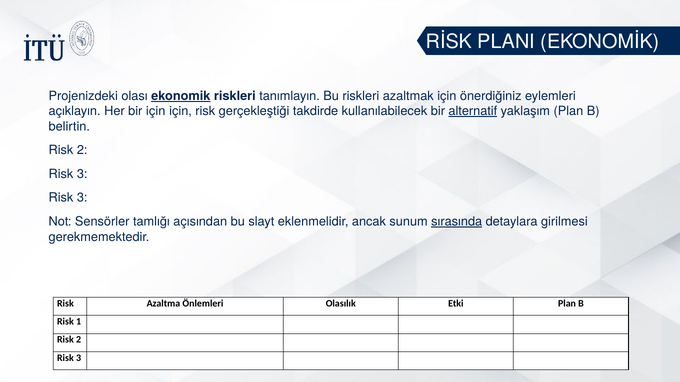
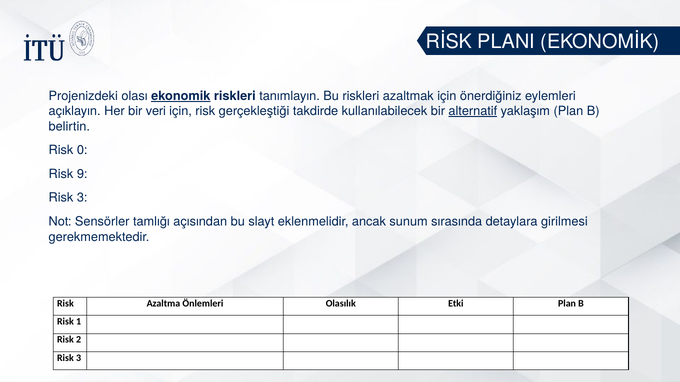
bir için: için -> veri
2 at (82, 150): 2 -> 0
3 at (82, 174): 3 -> 9
sırasında underline: present -> none
